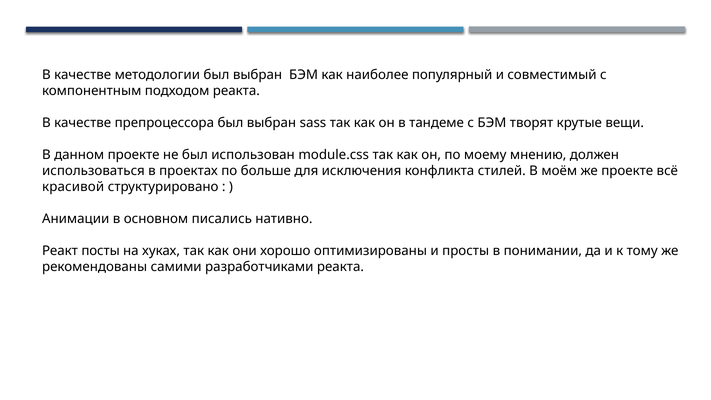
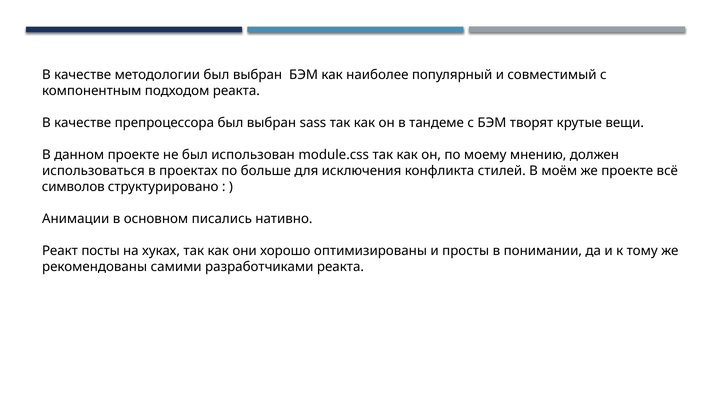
красивой: красивой -> символов
